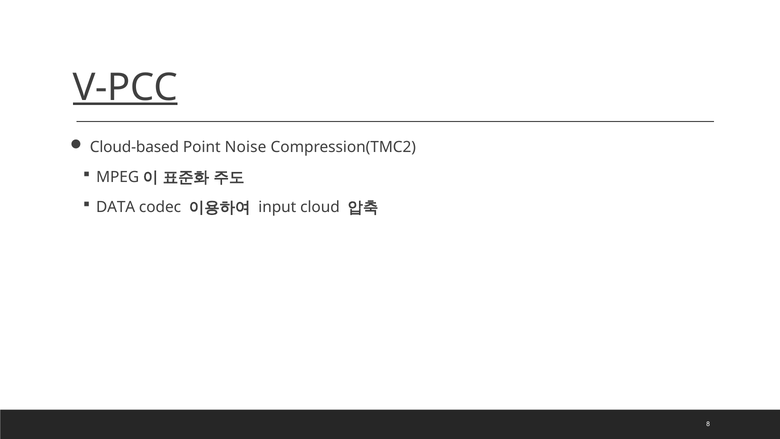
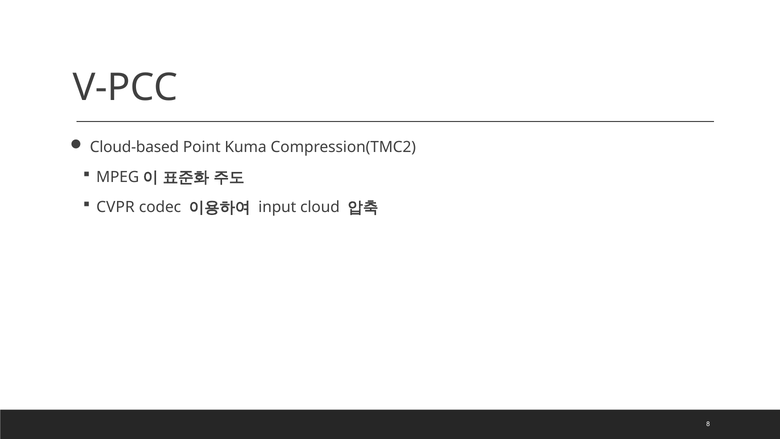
V-PCC underline: present -> none
Noise: Noise -> Kuma
DATA: DATA -> CVPR
